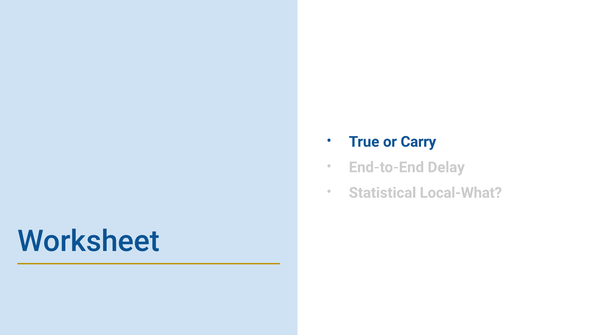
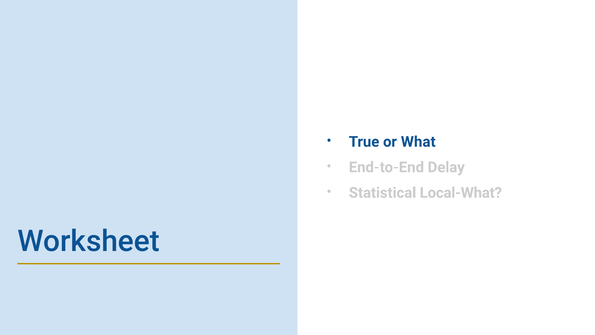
Carry: Carry -> What
